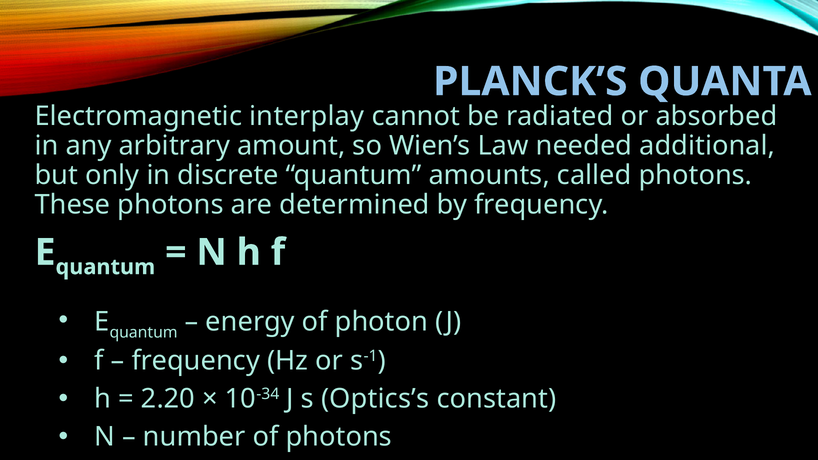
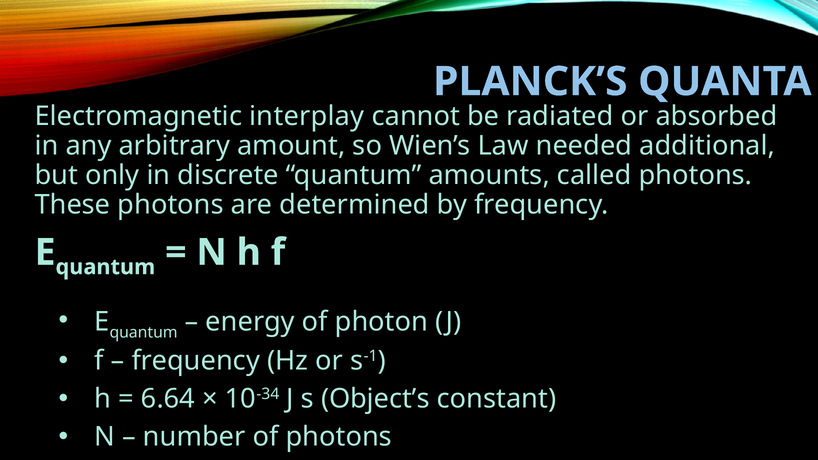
2.20: 2.20 -> 6.64
Optics’s: Optics’s -> Object’s
